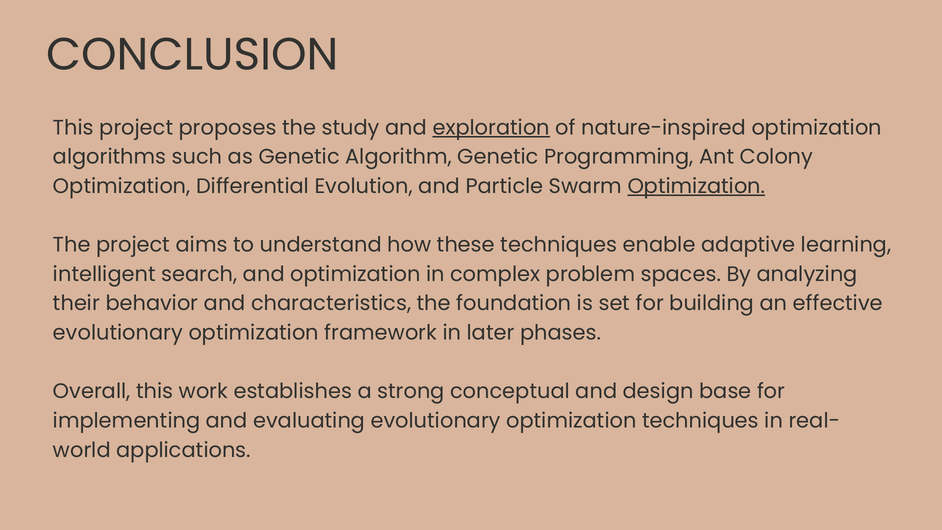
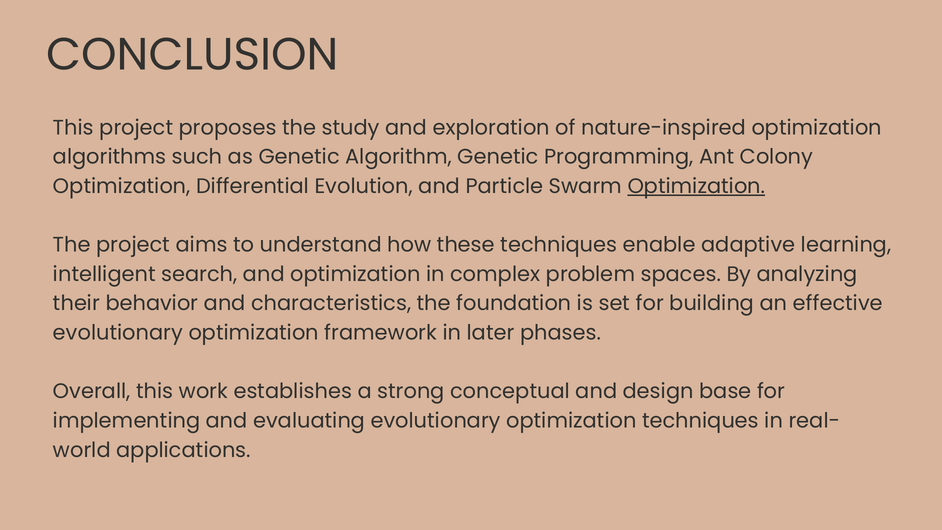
exploration underline: present -> none
